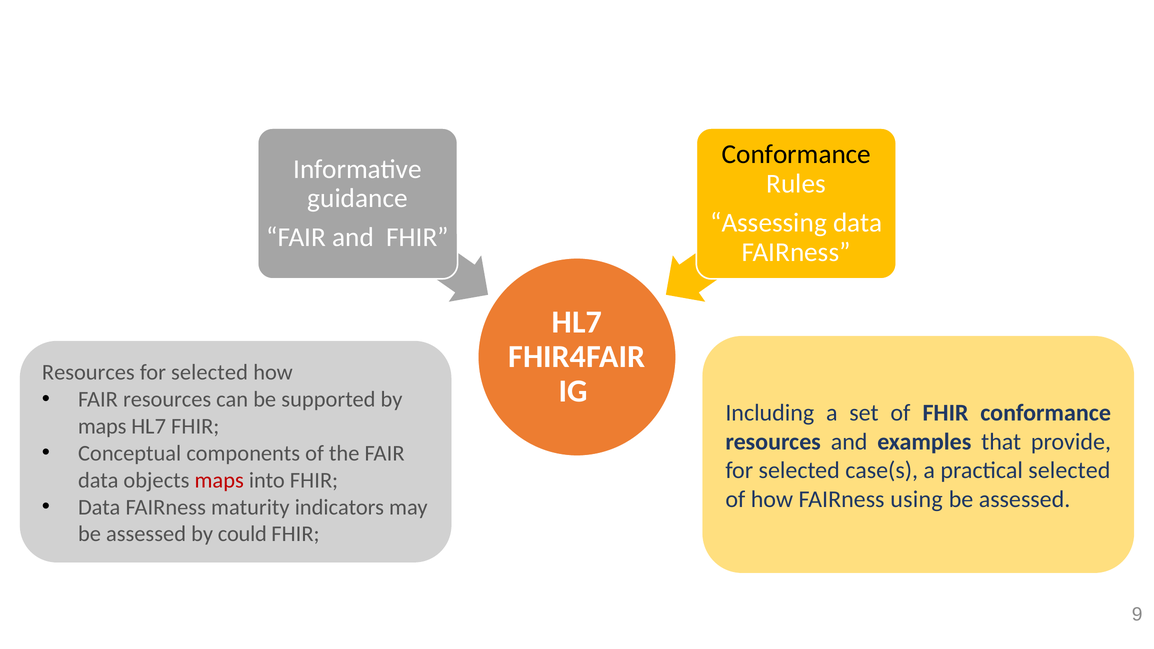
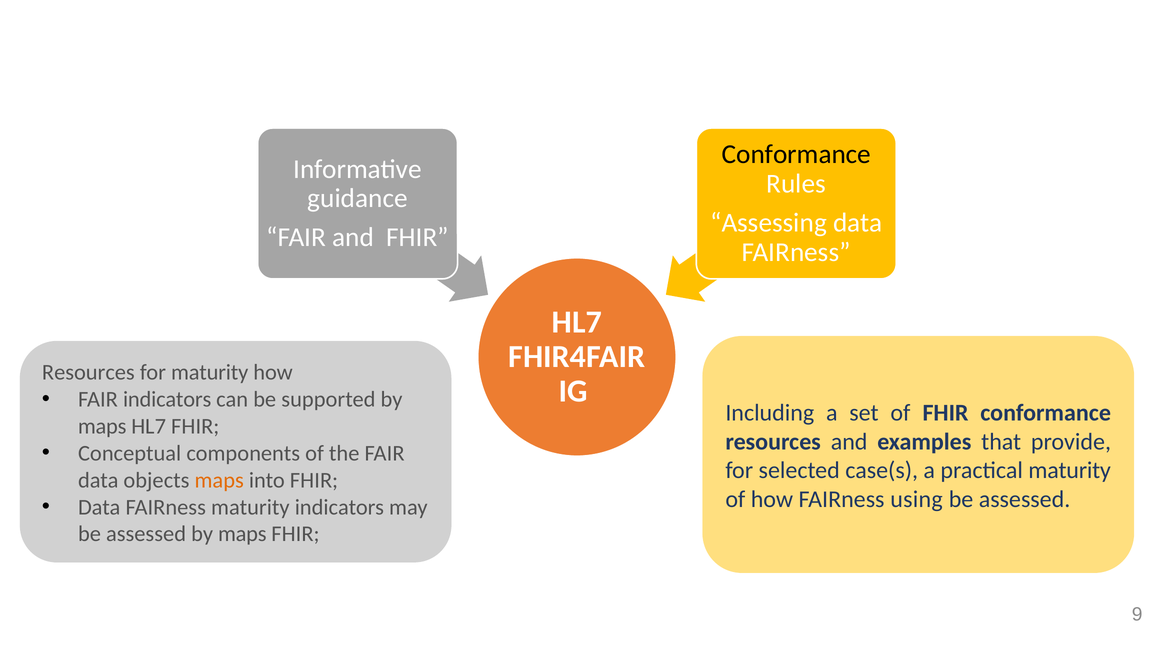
selected at (210, 373): selected -> maturity
FAIR resources: resources -> indicators
practical selected: selected -> maturity
maps at (219, 480) colour: red -> orange
assessed by could: could -> maps
